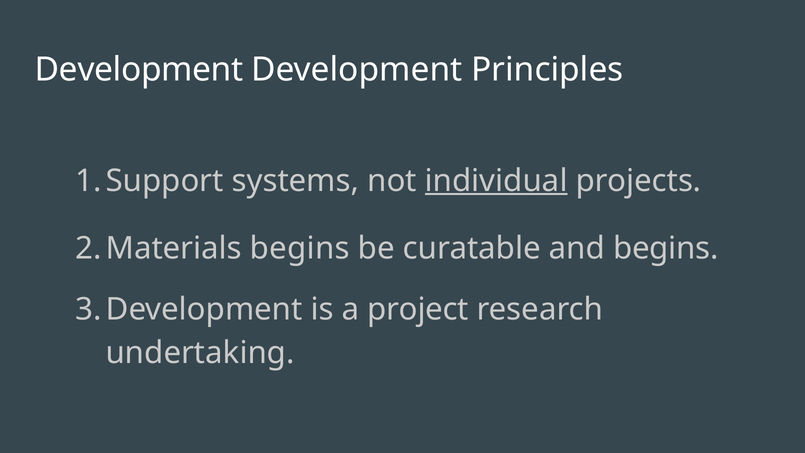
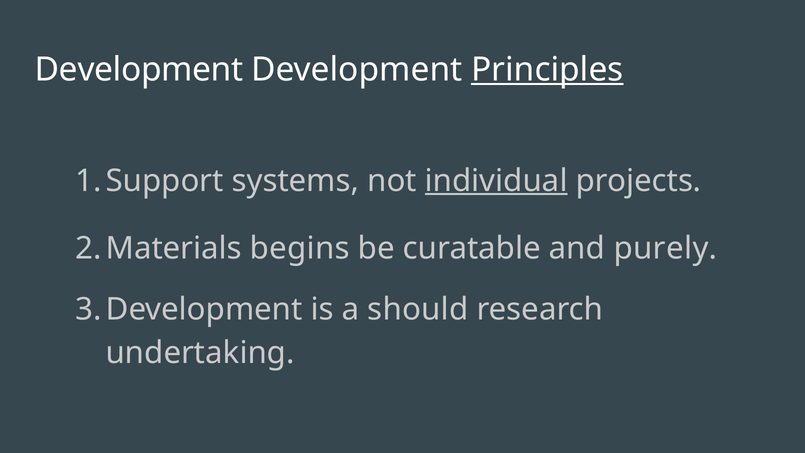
Principles underline: none -> present
and begins: begins -> purely
project: project -> should
